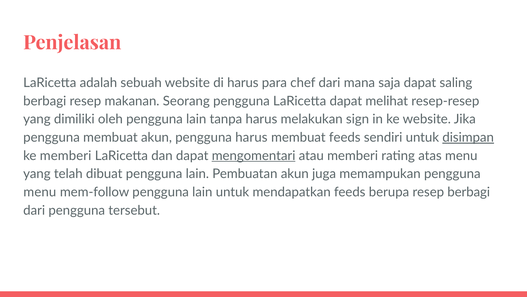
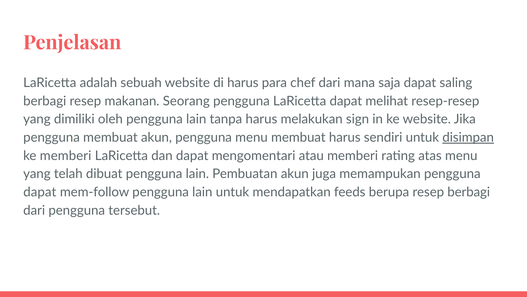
pengguna harus: harus -> menu
membuat feeds: feeds -> harus
mengomentari underline: present -> none
menu at (40, 192): menu -> dapat
